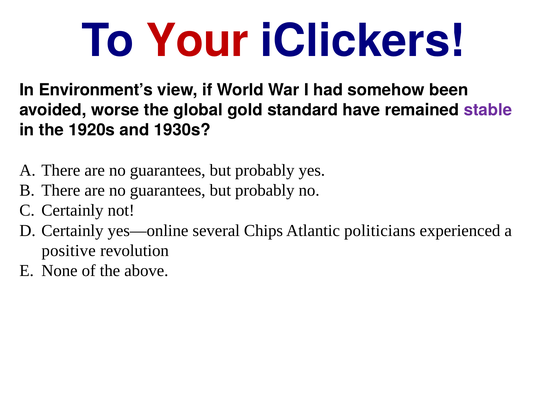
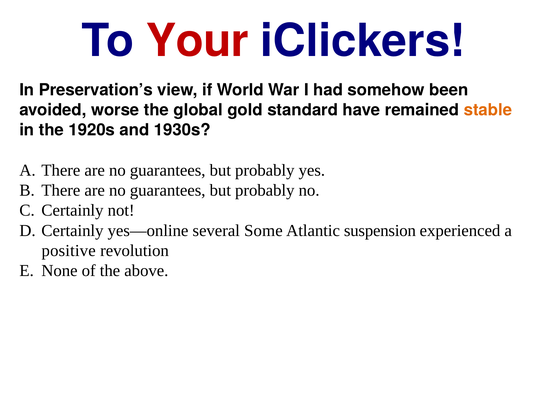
Environment’s: Environment’s -> Preservation’s
stable colour: purple -> orange
Chips: Chips -> Some
politicians: politicians -> suspension
